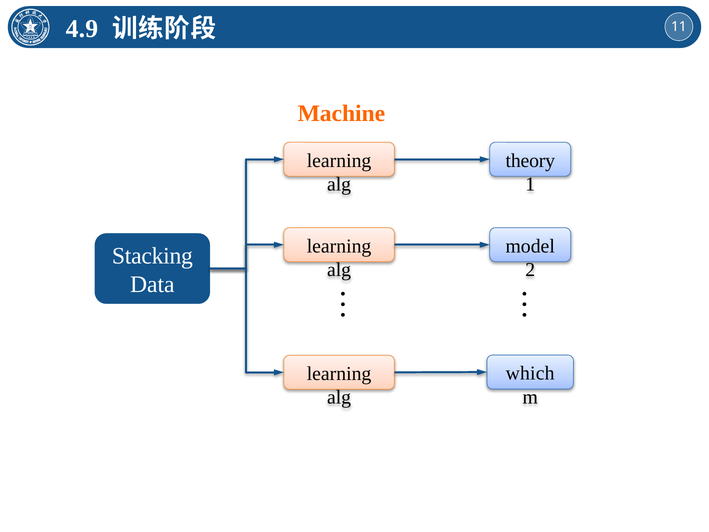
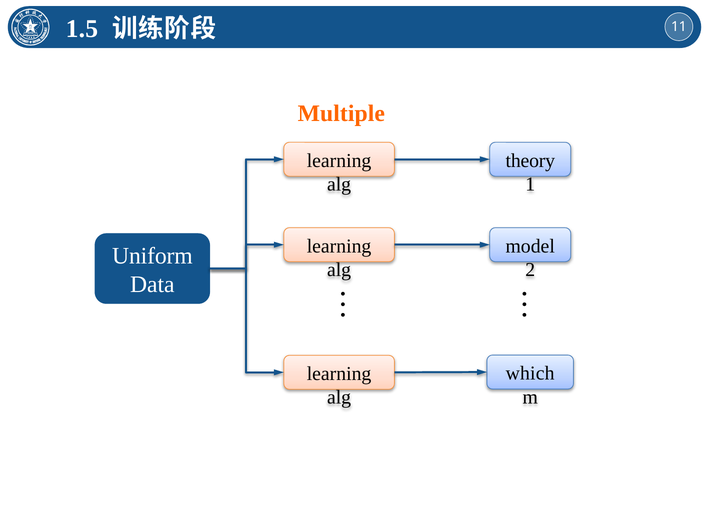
4.9: 4.9 -> 1.5
Machine: Machine -> Multiple
Stacking: Stacking -> Uniform
